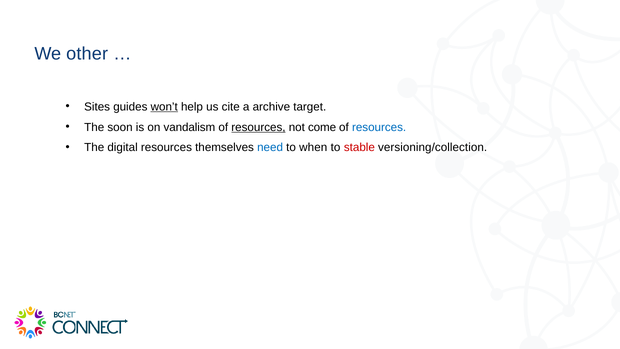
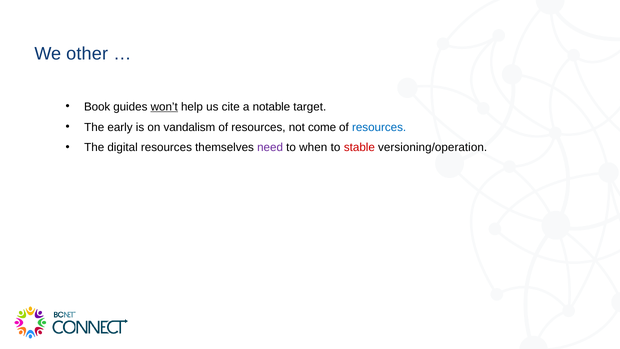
Sites: Sites -> Book
archive: archive -> notable
soon: soon -> early
resources at (258, 127) underline: present -> none
need colour: blue -> purple
versioning/collection: versioning/collection -> versioning/operation
